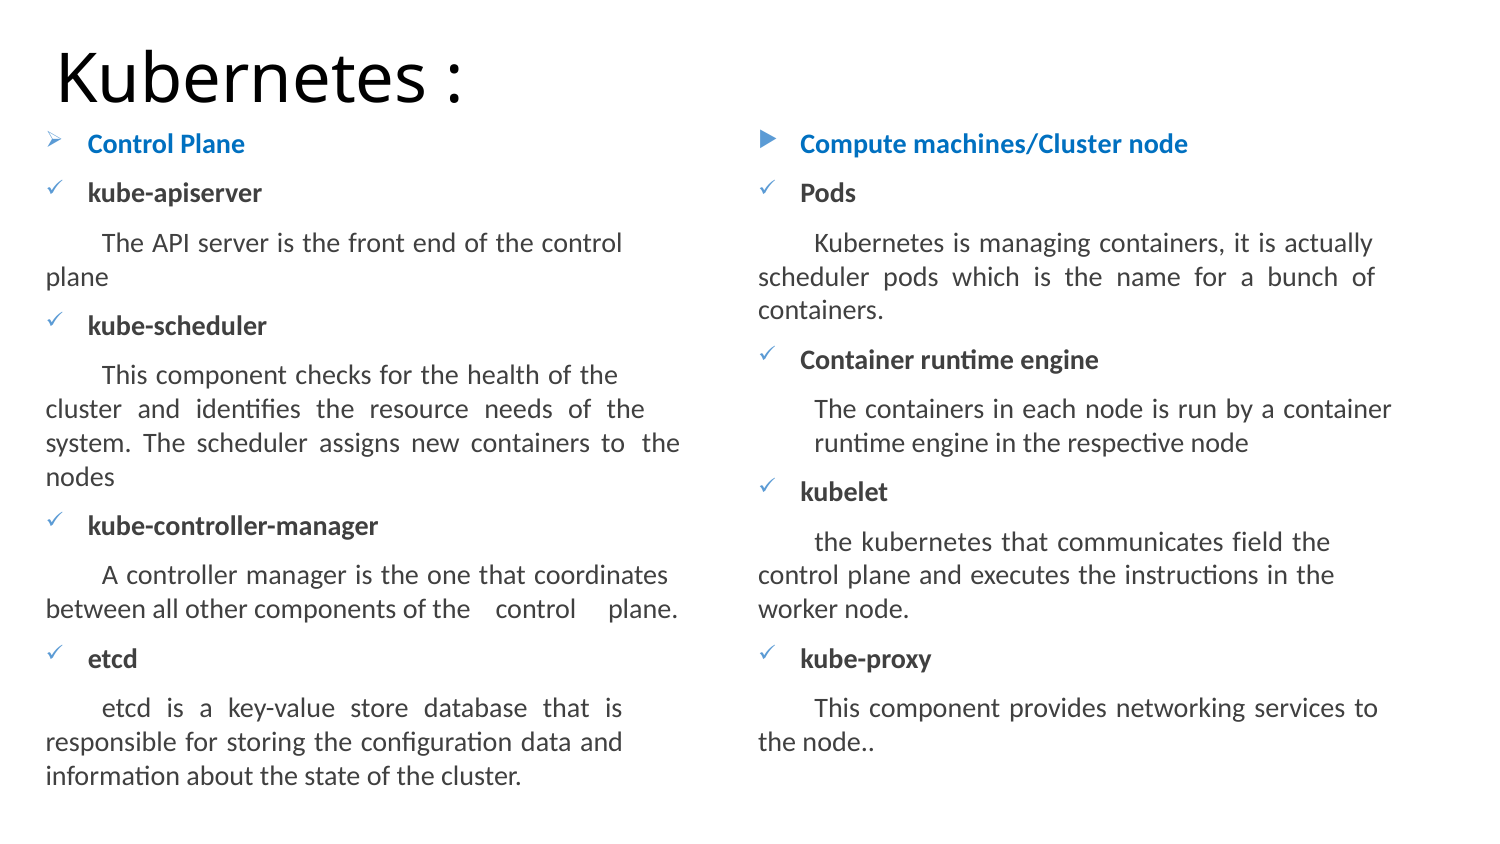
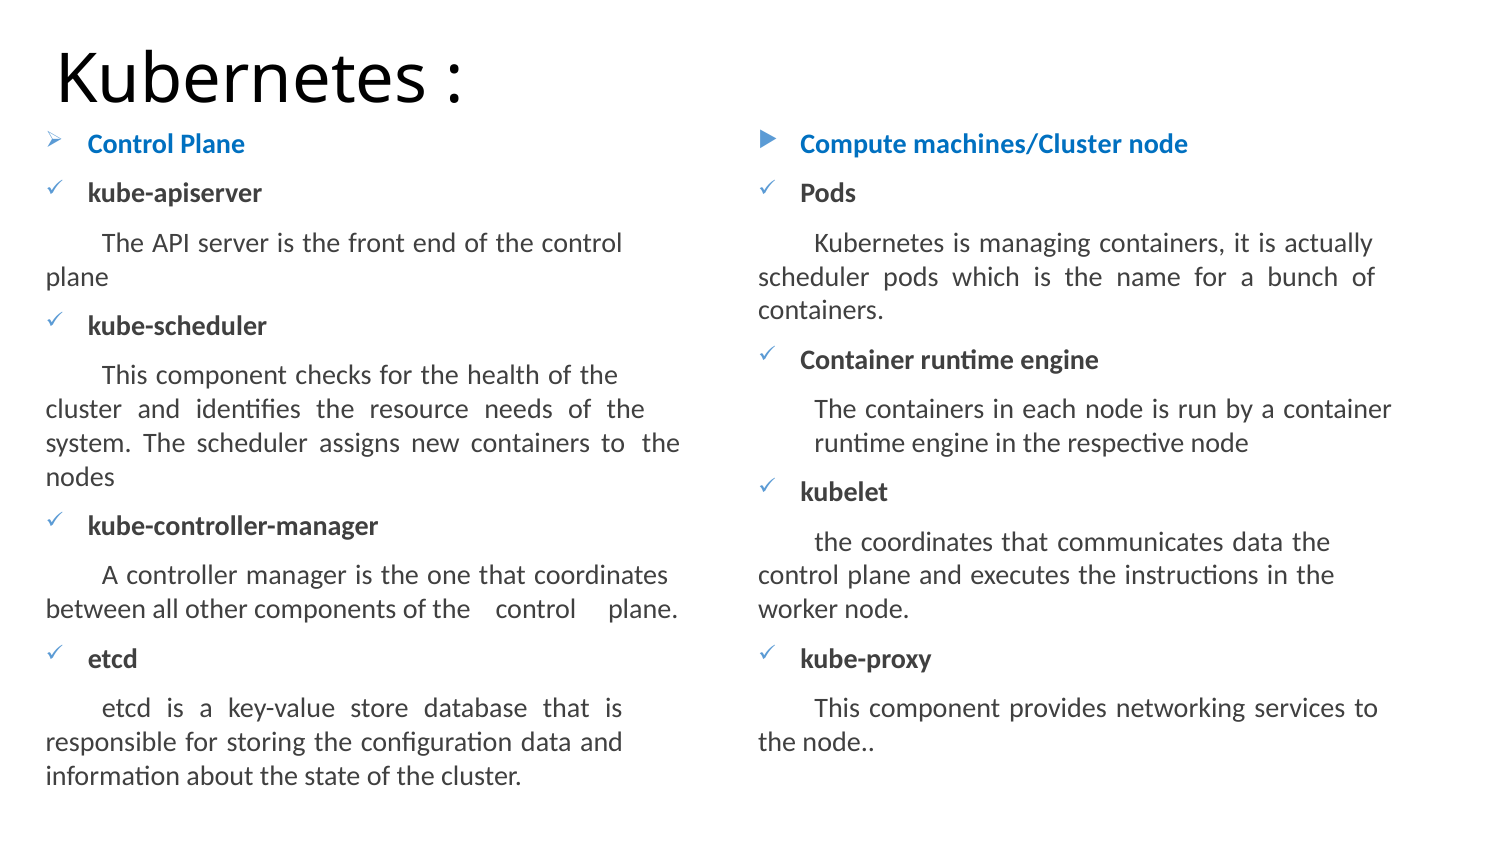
the kubernetes: kubernetes -> coordinates
communicates field: field -> data
